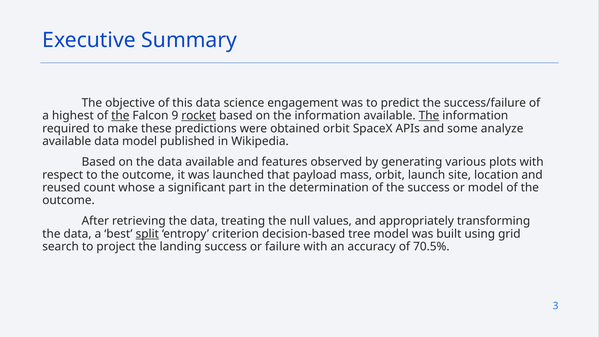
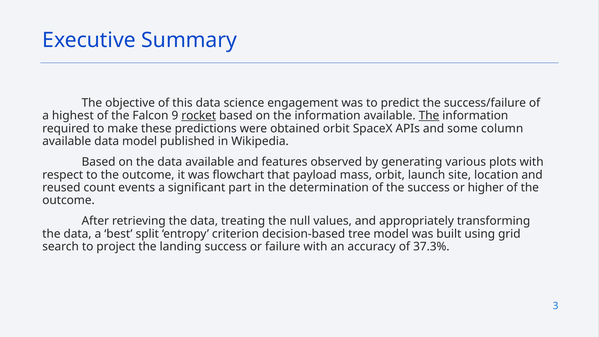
the at (120, 116) underline: present -> none
analyze: analyze -> column
launched: launched -> flowchart
whose: whose -> events
or model: model -> higher
split underline: present -> none
70.5%: 70.5% -> 37.3%
